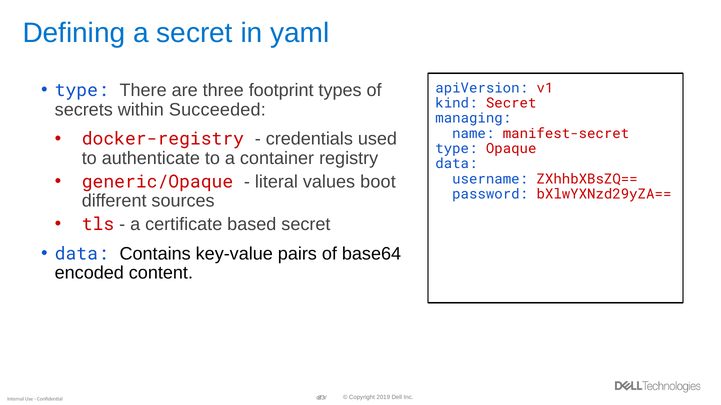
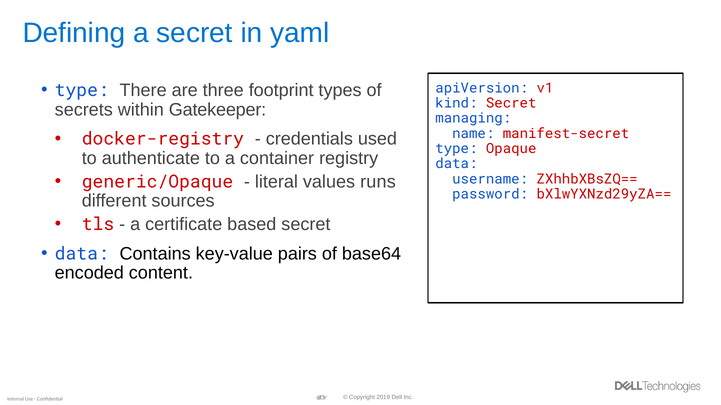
Succeeded: Succeeded -> Gatekeeper
boot: boot -> runs
